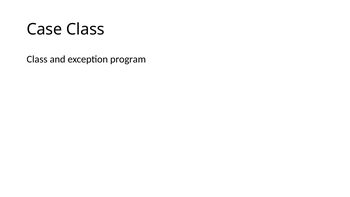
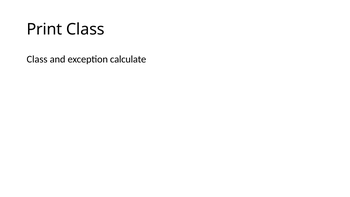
Case: Case -> Print
program: program -> calculate
